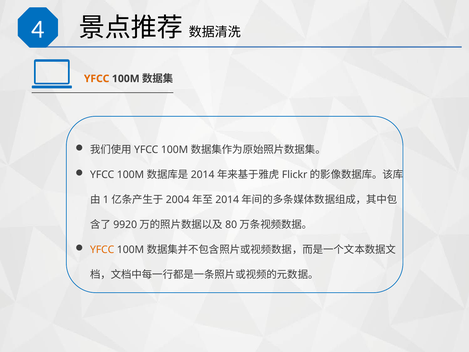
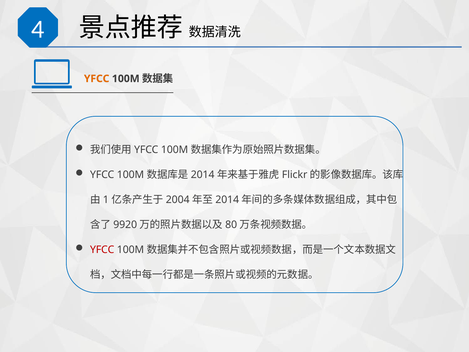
YFCC at (102, 250) colour: orange -> red
